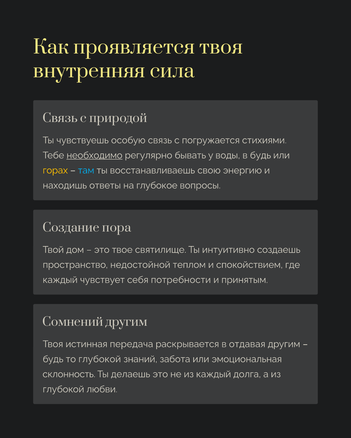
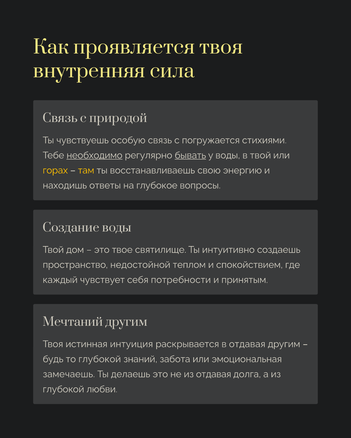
бывать underline: none -> present
в будь: будь -> твой
там colour: light blue -> yellow
Создание пора: пора -> воды
Сомнений: Сомнений -> Мечтаний
передача: передача -> интуиция
склонность: склонность -> замечаешь
из каждый: каждый -> отдавая
